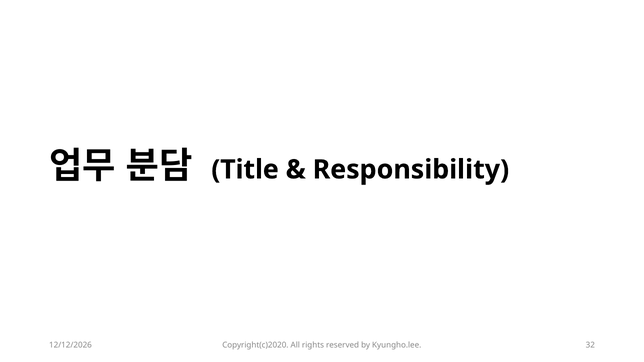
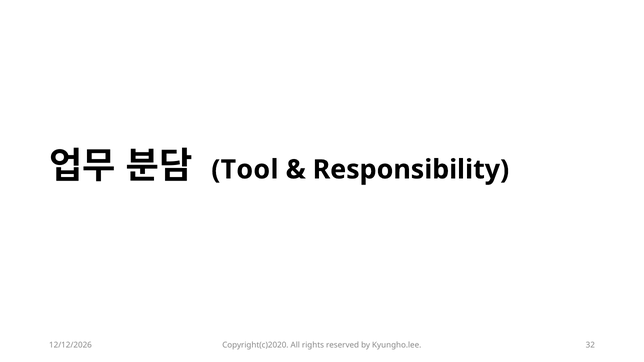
Title: Title -> Tool
